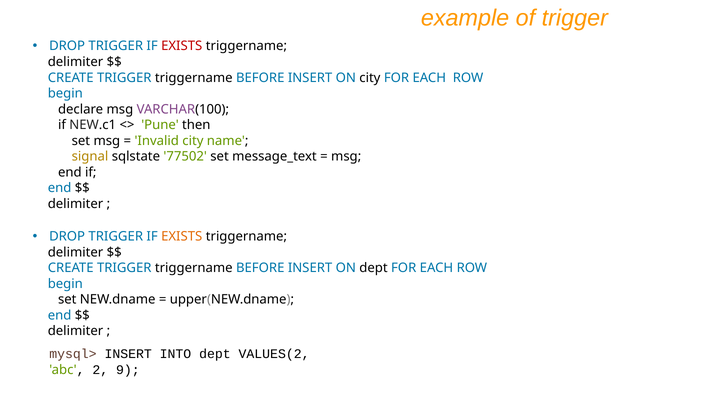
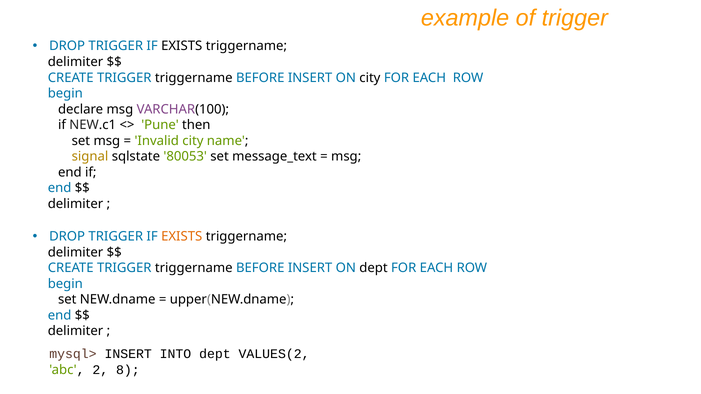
EXISTS at (182, 46) colour: red -> black
77502: 77502 -> 80053
9: 9 -> 8
